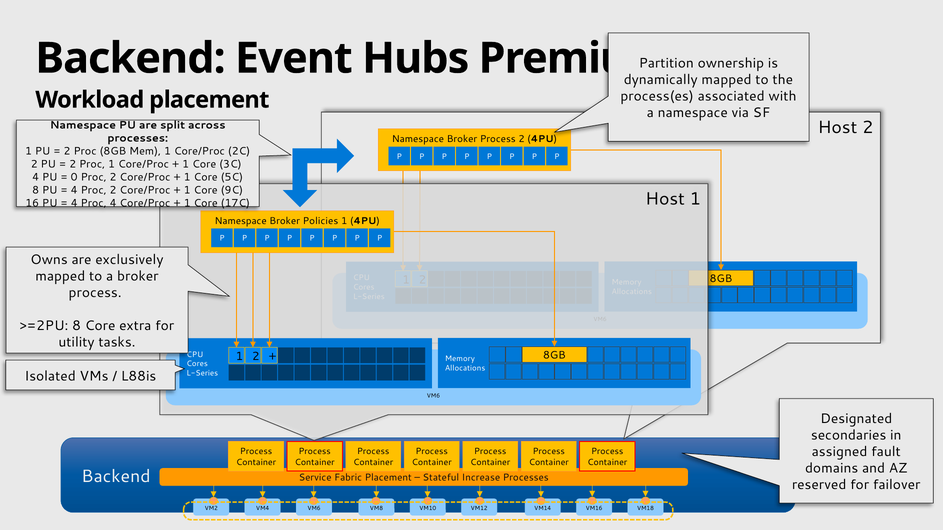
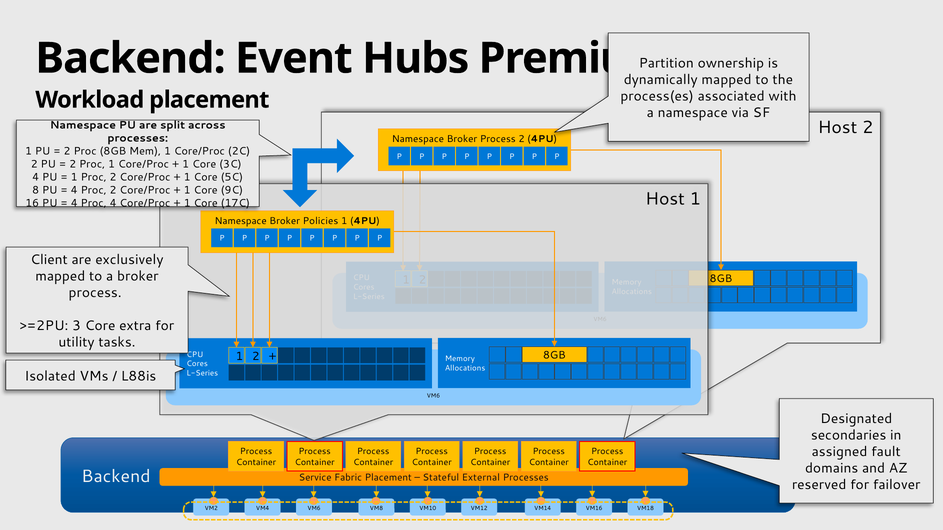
0 at (74, 177): 0 -> 1
Owns: Owns -> Client
>=2PU 8: 8 -> 3
Increase: Increase -> External
